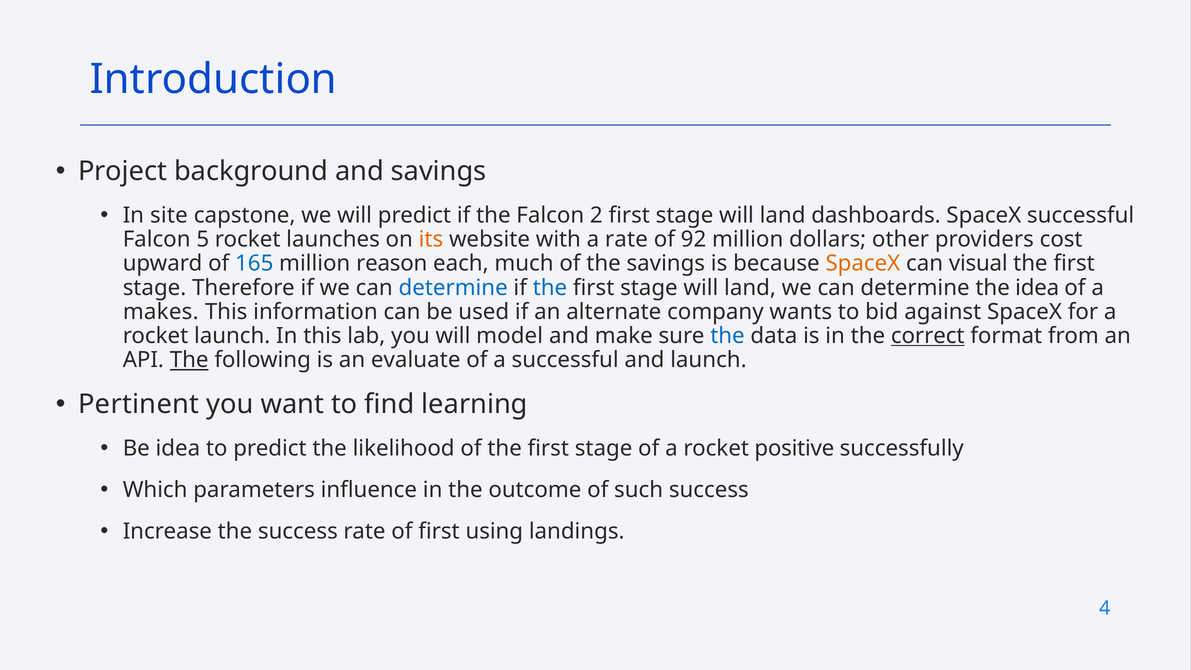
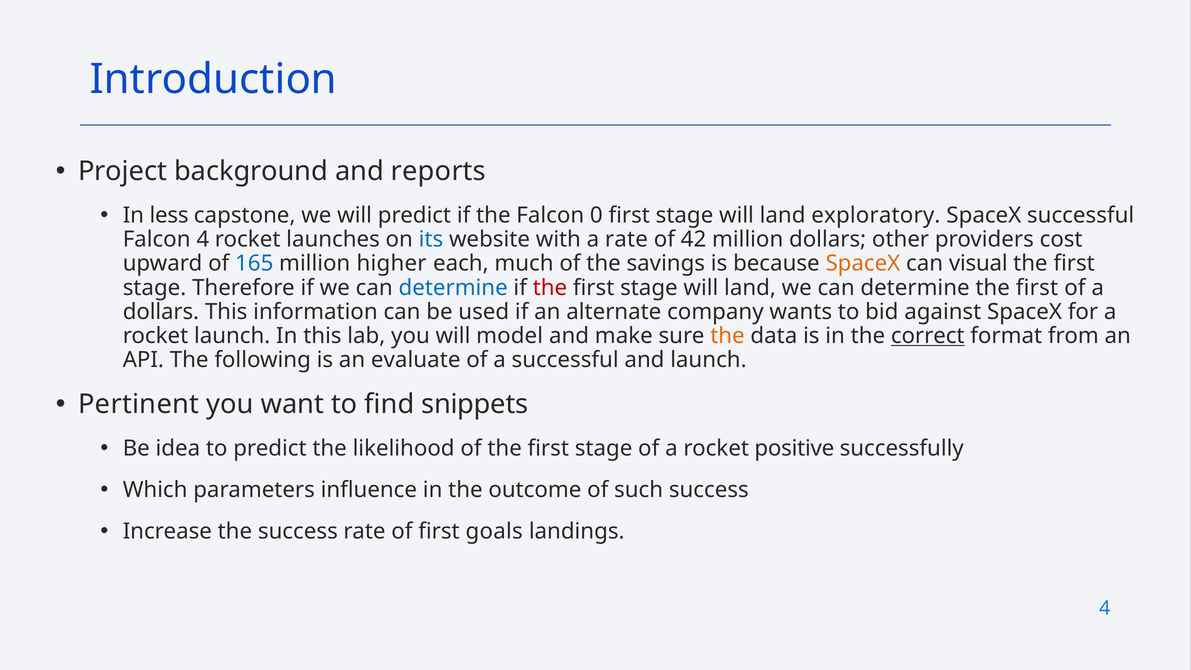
and savings: savings -> reports
site: site -> less
2: 2 -> 0
dashboards: dashboards -> exploratory
Falcon 5: 5 -> 4
its colour: orange -> blue
92: 92 -> 42
reason: reason -> higher
the at (550, 288) colour: blue -> red
determine the idea: idea -> first
makes at (161, 312): makes -> dollars
the at (727, 336) colour: blue -> orange
The at (189, 360) underline: present -> none
learning: learning -> snippets
using: using -> goals
